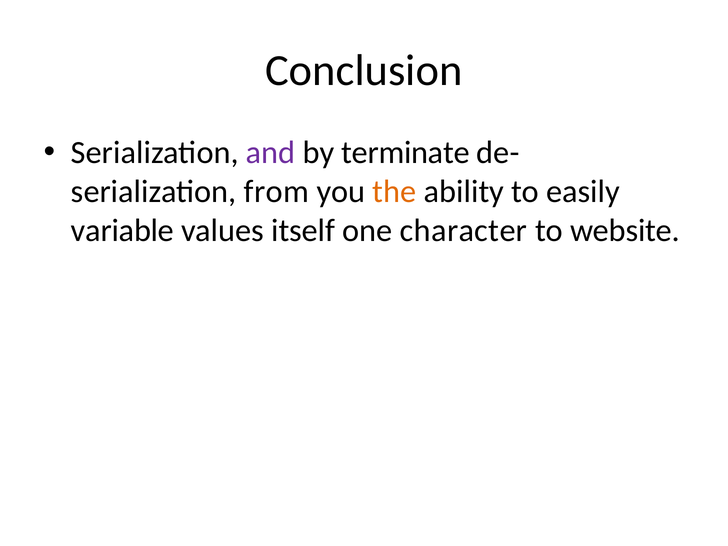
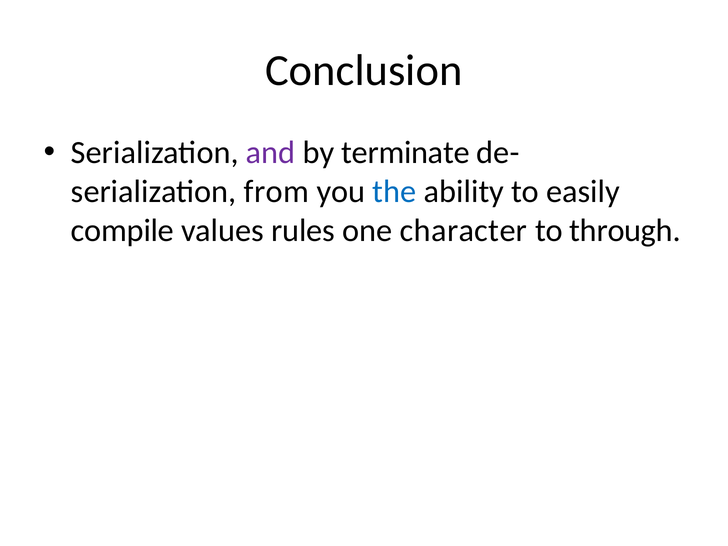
the colour: orange -> blue
variable: variable -> compile
itself: itself -> rules
website: website -> through
